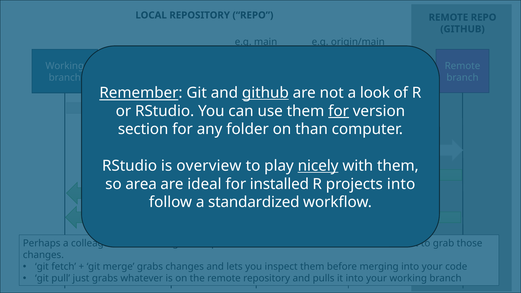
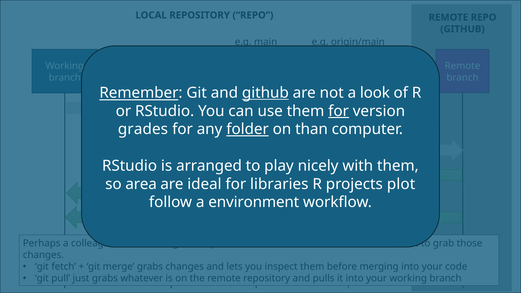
section: section -> grades
folder underline: none -> present
overview: overview -> arranged
nicely underline: present -> none
installed: installed -> libraries
projects into: into -> plot
standardized: standardized -> environment
